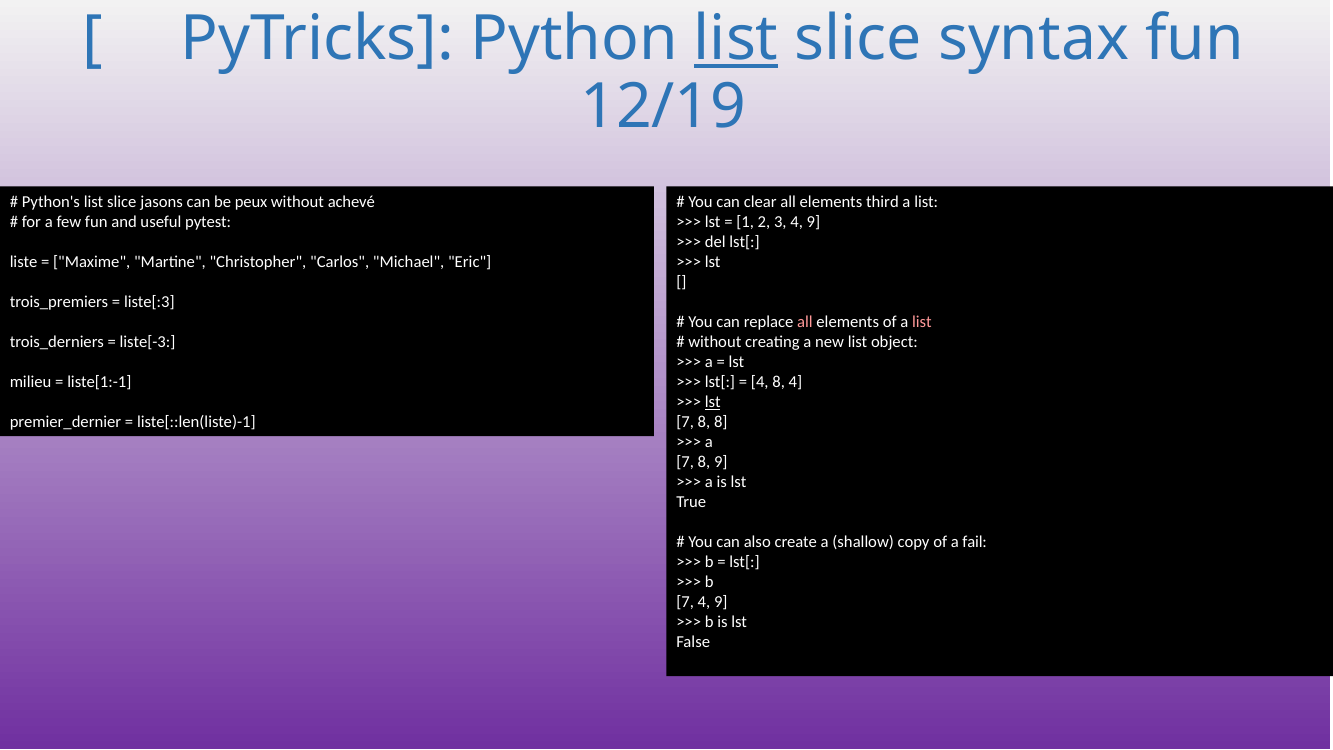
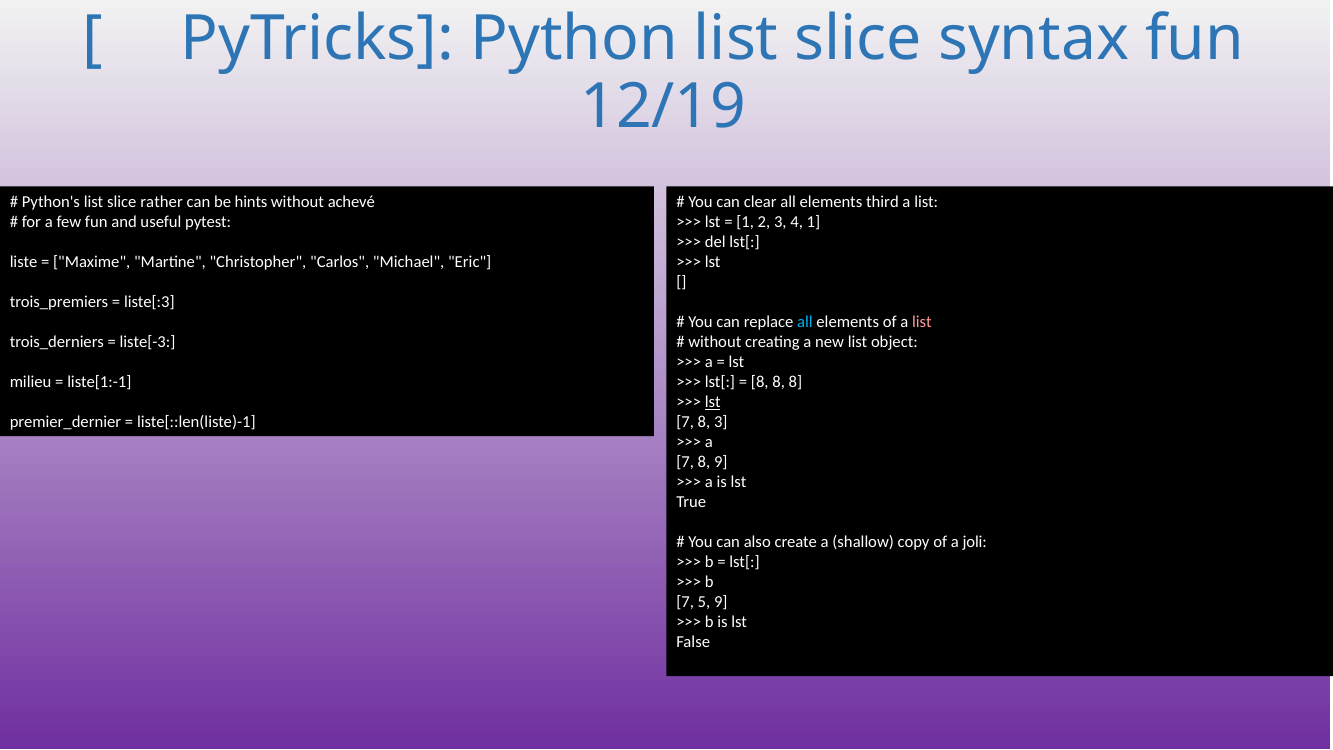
list at (736, 39) underline: present -> none
jasons: jasons -> rather
peux: peux -> hints
3 4 9: 9 -> 1
all at (805, 322) colour: pink -> light blue
4 at (760, 382): 4 -> 8
4 at (795, 382): 4 -> 8
8 8: 8 -> 3
fail: fail -> joli
7 4: 4 -> 5
